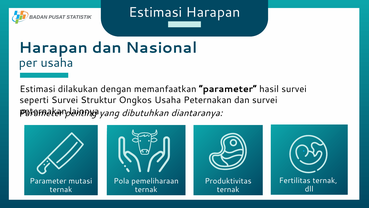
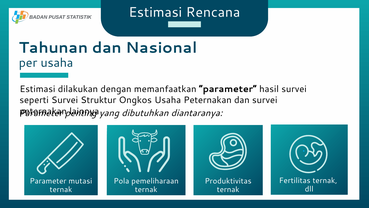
Estimasi Harapan: Harapan -> Rencana
Harapan at (53, 48): Harapan -> Tahunan
